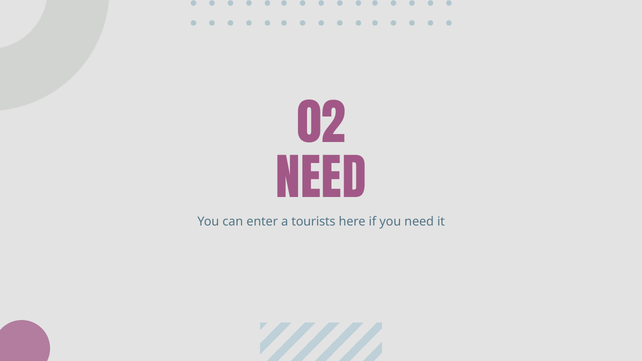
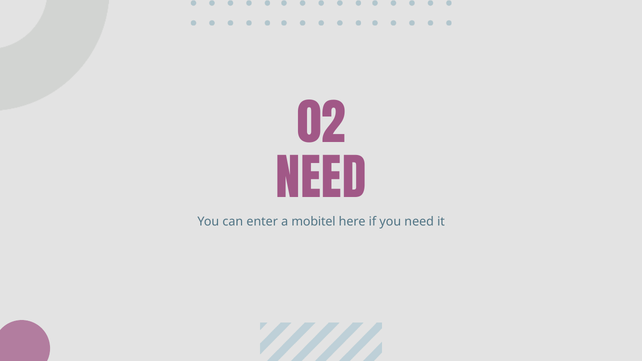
tourists: tourists -> mobitel
